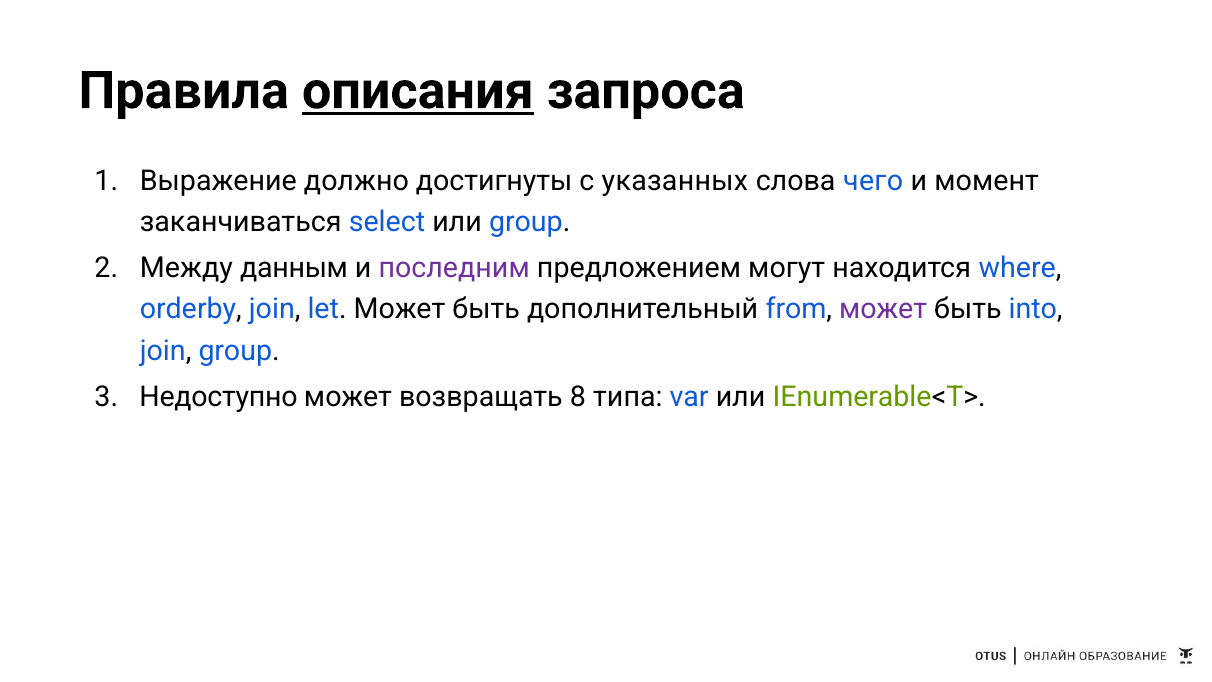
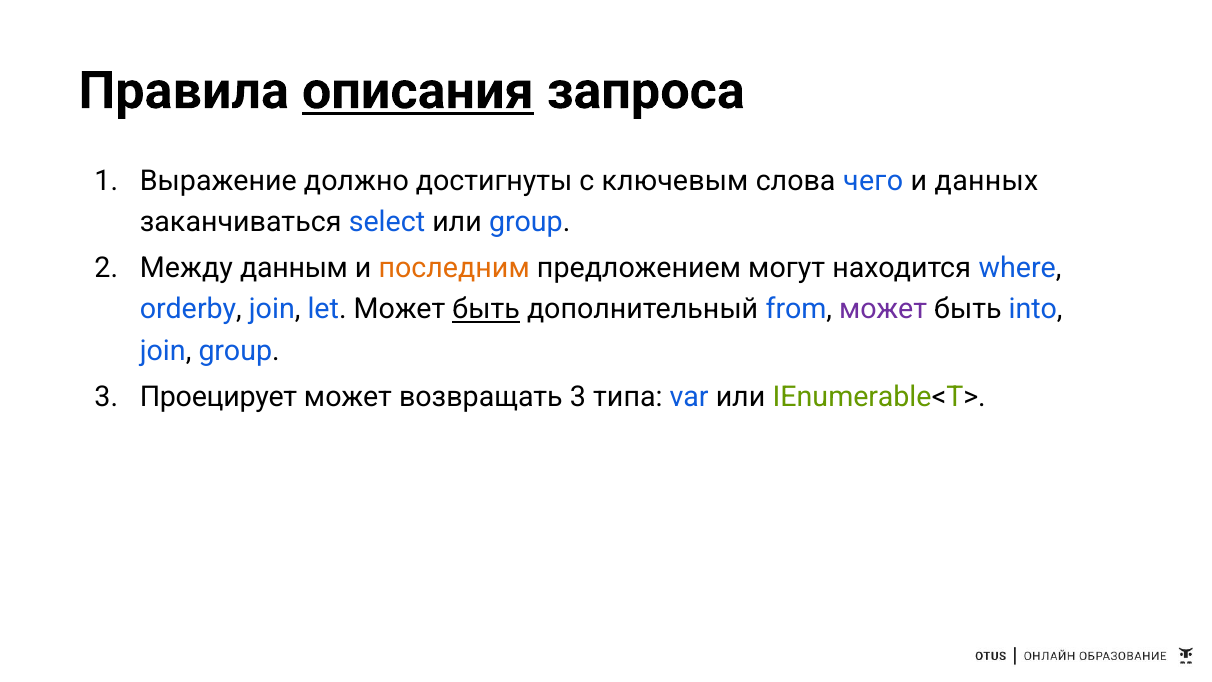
указанных: указанных -> ключевым
момент: момент -> данных
последним colour: purple -> orange
быть at (486, 309) underline: none -> present
Недоступно: Недоступно -> Проецирует
возвращать 8: 8 -> 3
